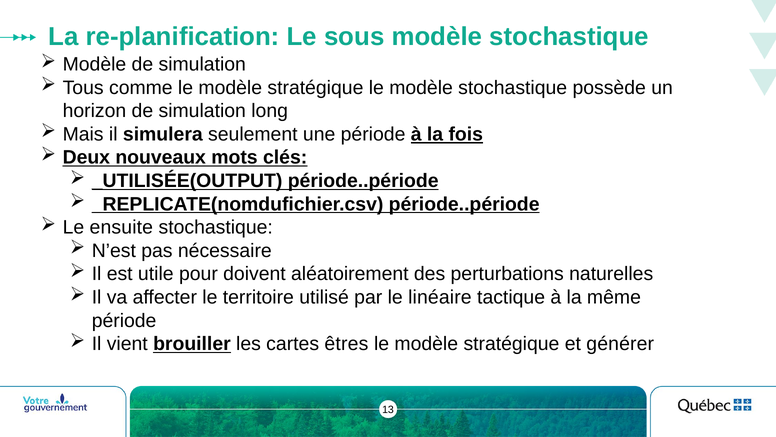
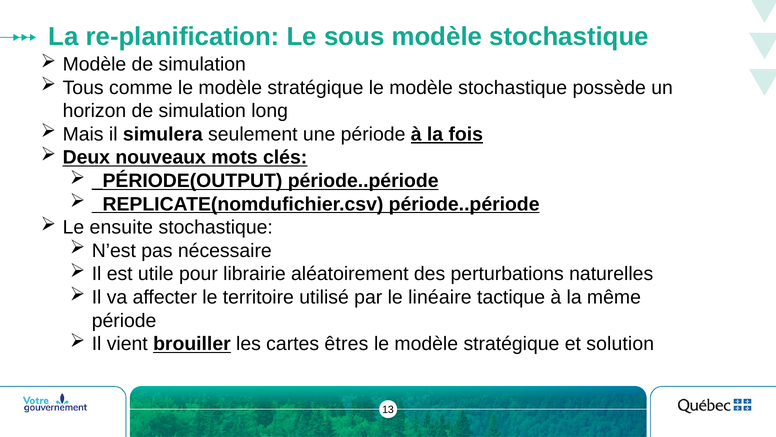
_UTILISÉE(OUTPUT: _UTILISÉE(OUTPUT -> _PÉRIODE(OUTPUT
doivent: doivent -> librairie
générer: générer -> solution
